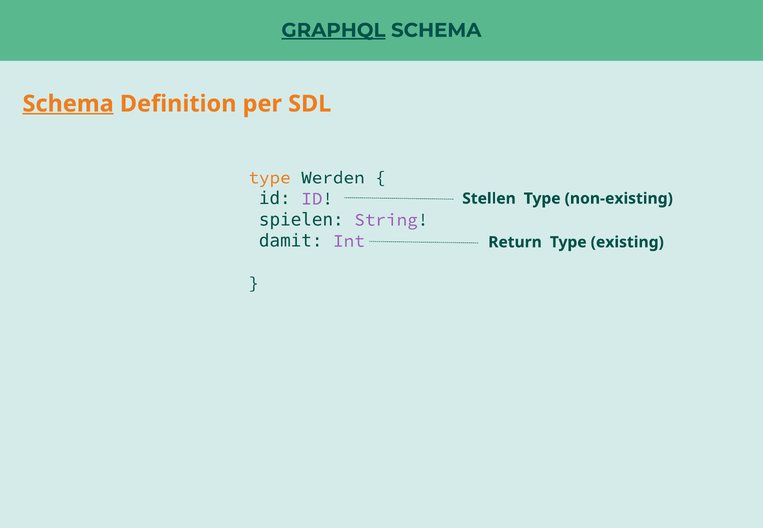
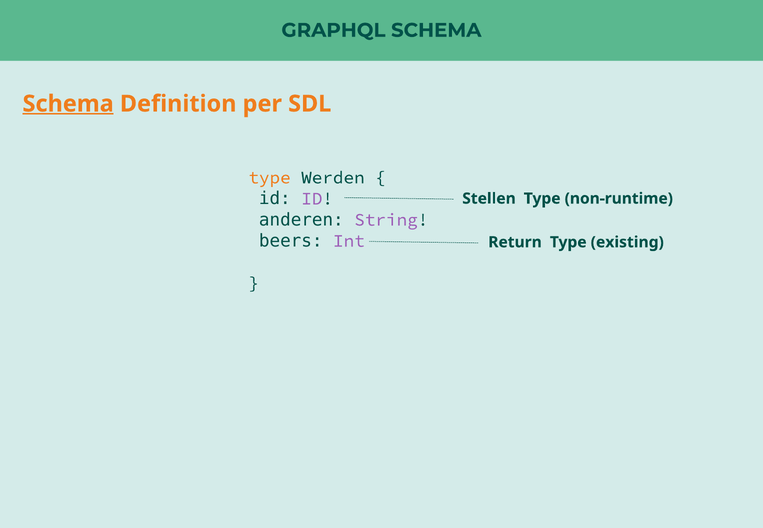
GRAPHQL underline: present -> none
non-existing: non-existing -> non-runtime
spielen: spielen -> anderen
damit: damit -> beers
